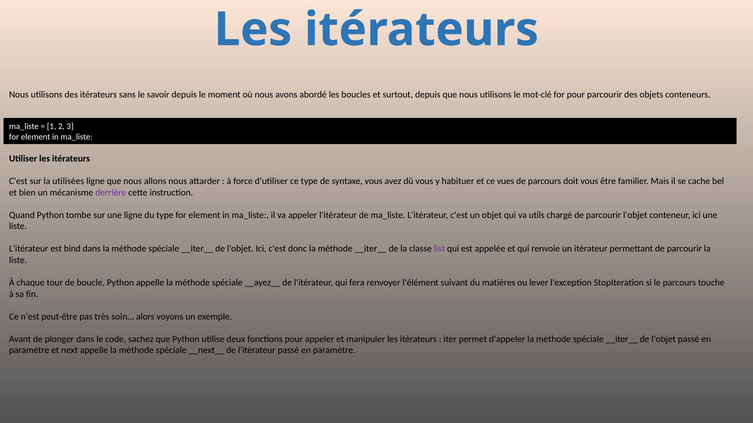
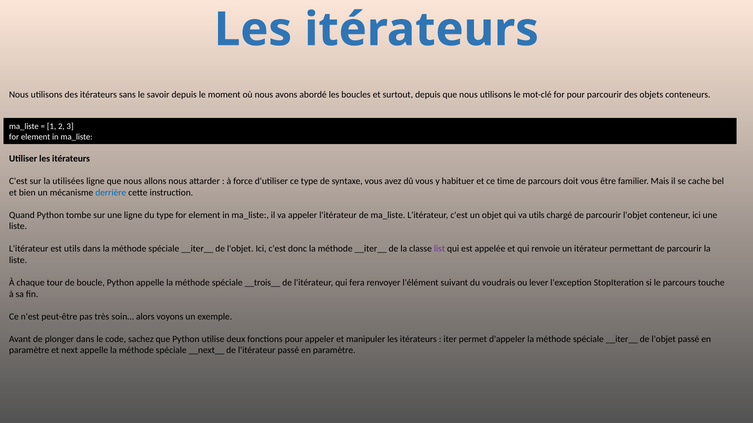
vues: vues -> time
derrière colour: purple -> blue
est bind: bind -> utils
__ayez__: __ayez__ -> __trois__
matières: matières -> voudrais
